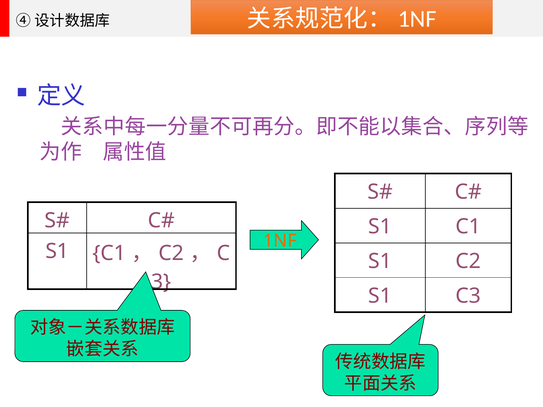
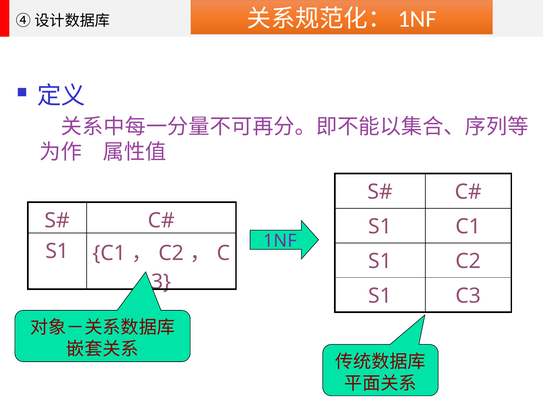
1NF colour: orange -> purple
